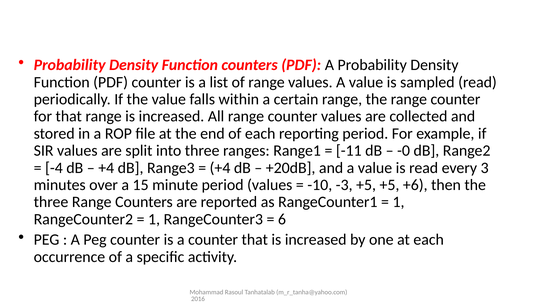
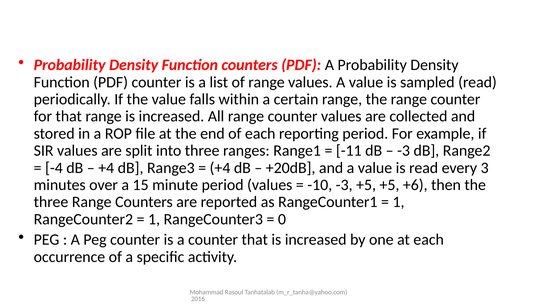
-0 at (404, 150): -0 -> -3
6: 6 -> 0
